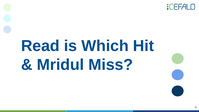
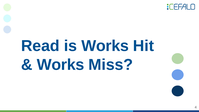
is Which: Which -> Works
Mridul at (60, 65): Mridul -> Works
